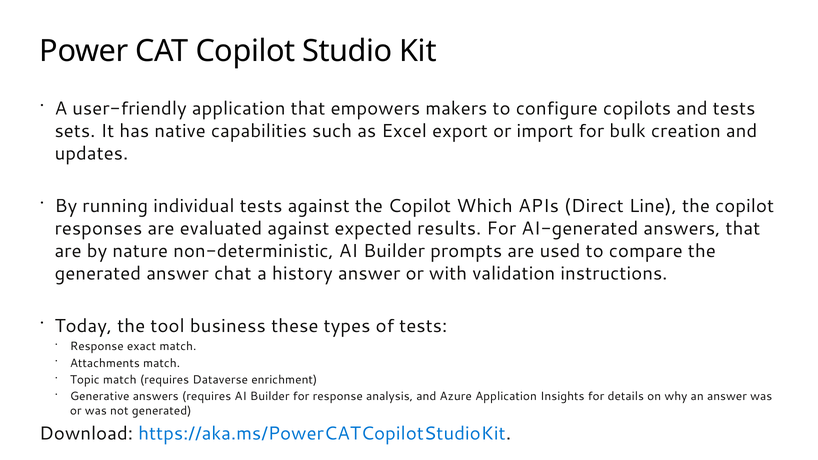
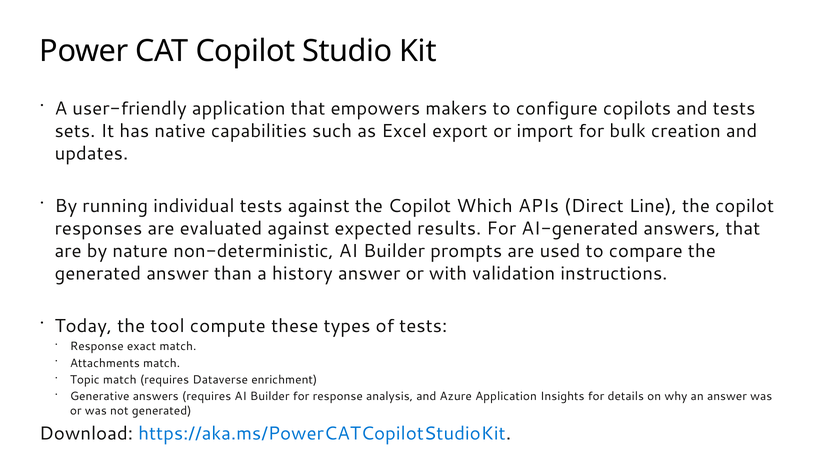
chat: chat -> than
business: business -> compute
